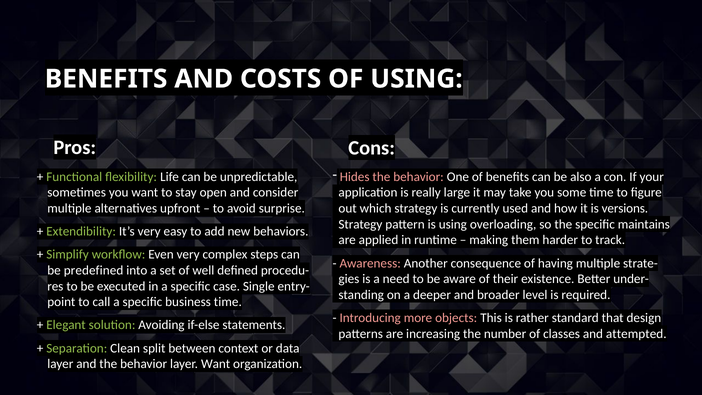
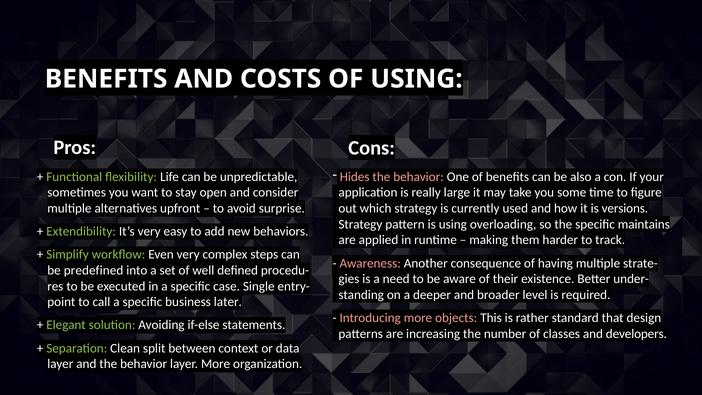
business time: time -> later
attempted: attempted -> developers
layer Want: Want -> More
